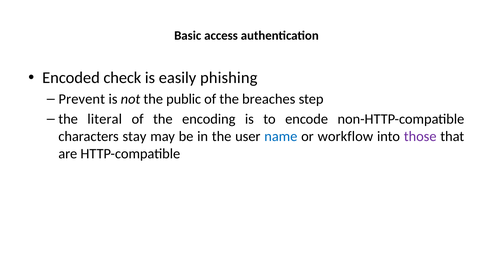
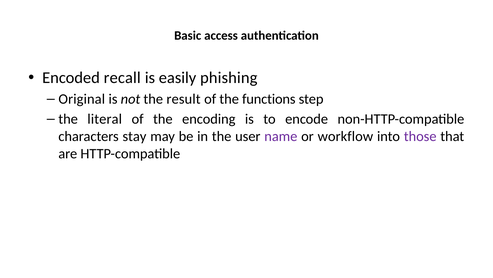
check: check -> recall
Prevent: Prevent -> Original
public: public -> result
breaches: breaches -> functions
name colour: blue -> purple
